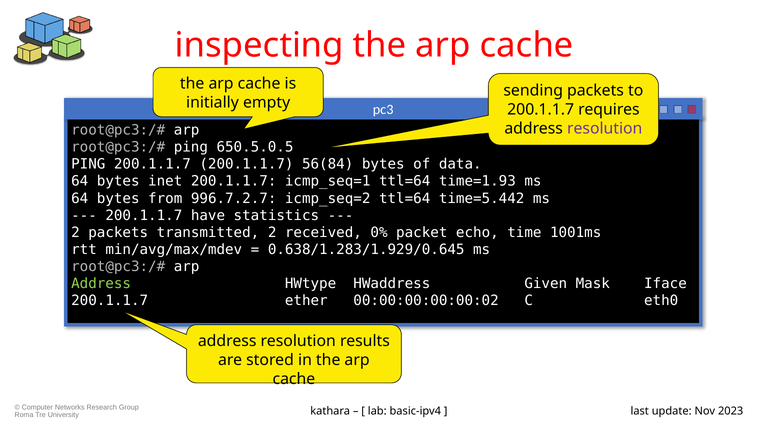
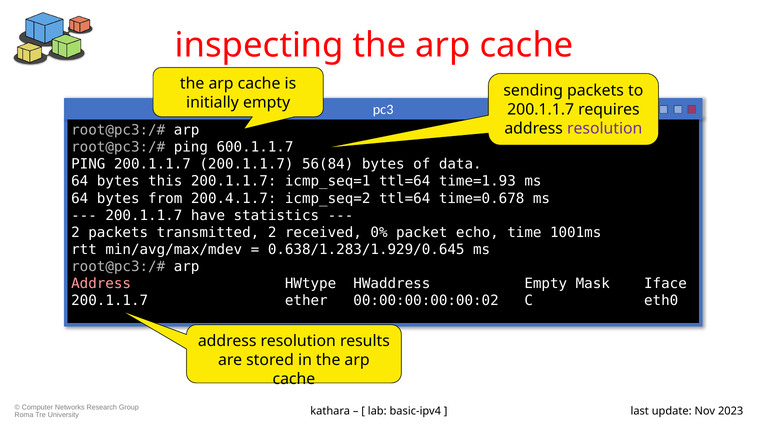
650.5.0.5: 650.5.0.5 -> 600.1.1.7
inet: inet -> this
996.7.2.7: 996.7.2.7 -> 200.4.1.7
time=5.442: time=5.442 -> time=0.678
Address at (101, 284) colour: light green -> pink
HWaddress Given: Given -> Empty
